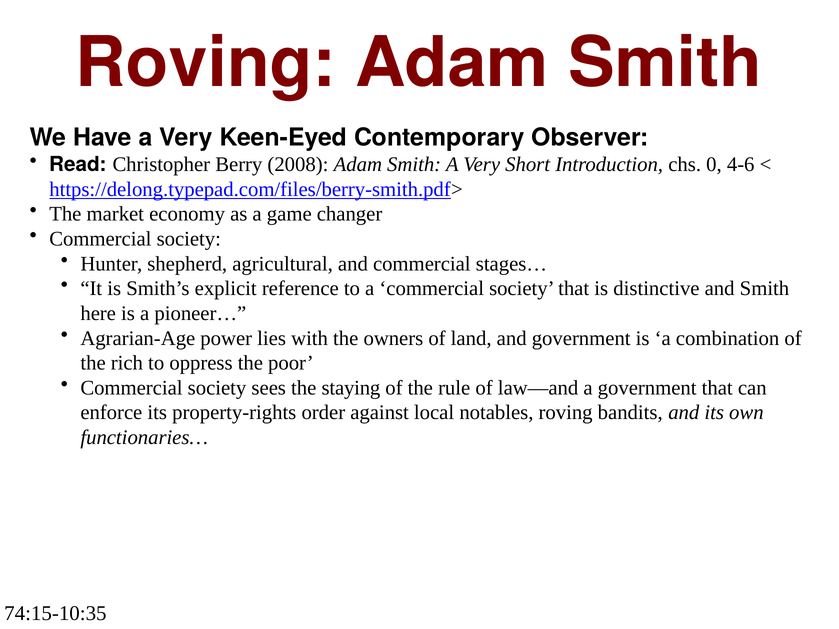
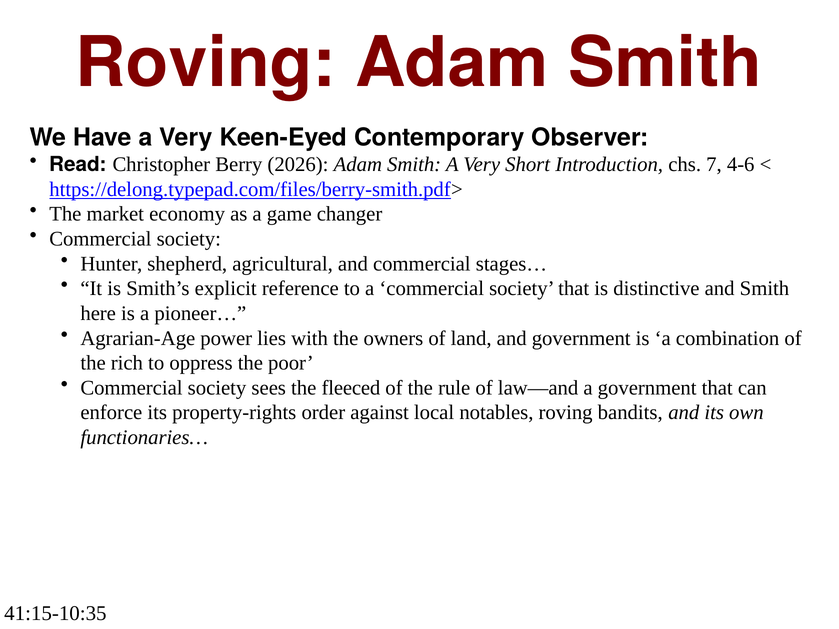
2008: 2008 -> 2026
0: 0 -> 7
staying: staying -> fleeced
74:15-10:35: 74:15-10:35 -> 41:15-10:35
